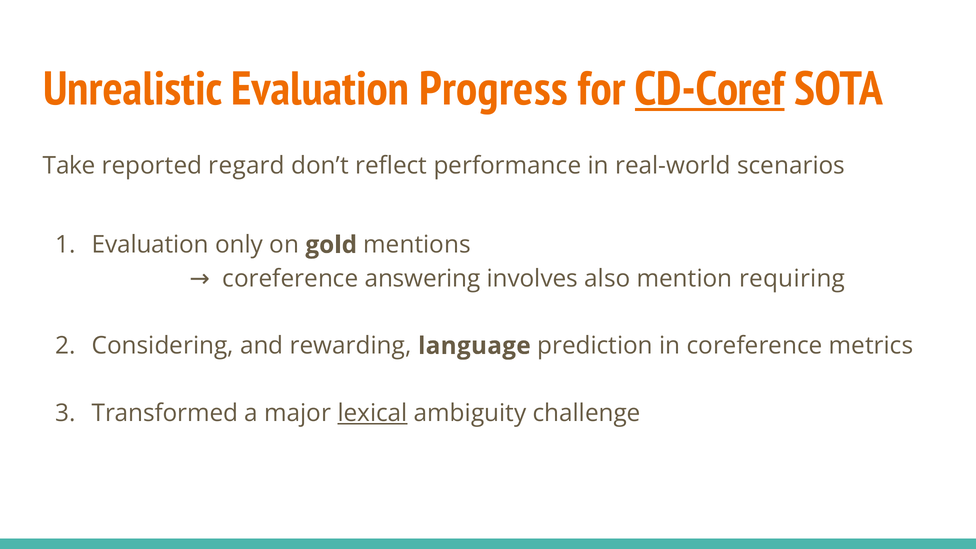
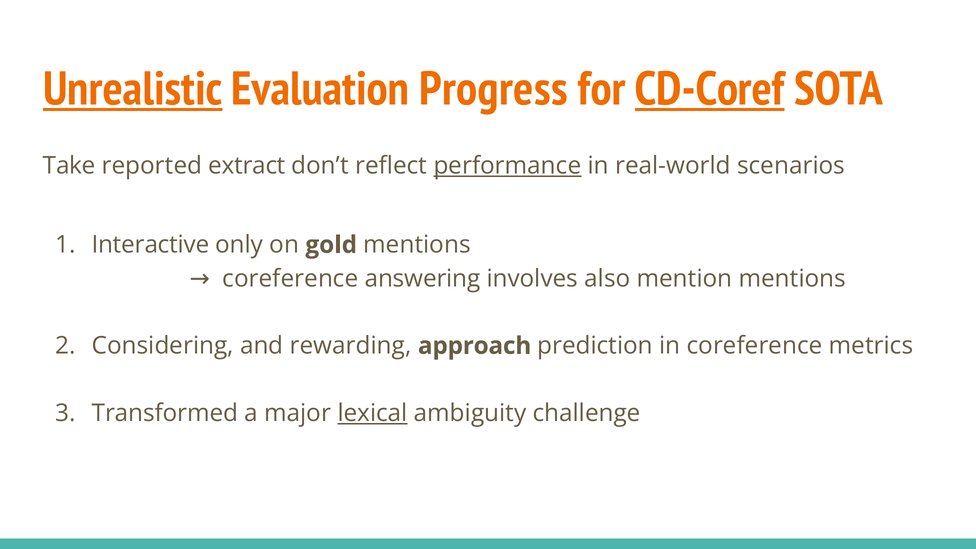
Unrealistic underline: none -> present
regard: regard -> extract
performance underline: none -> present
Evaluation at (150, 245): Evaluation -> Interactive
mention requiring: requiring -> mentions
language: language -> approach
